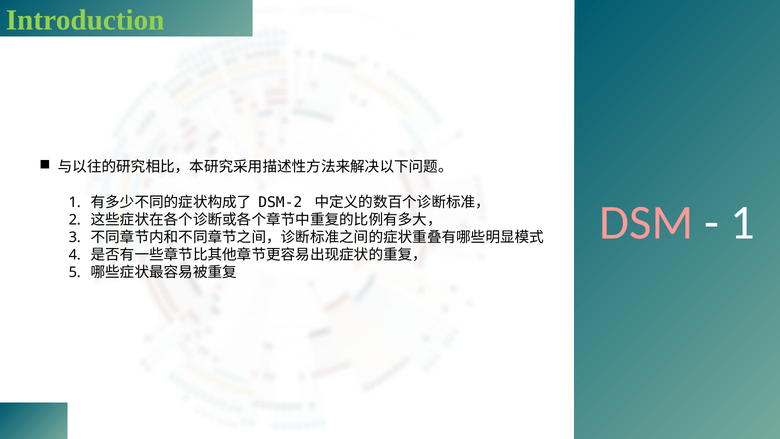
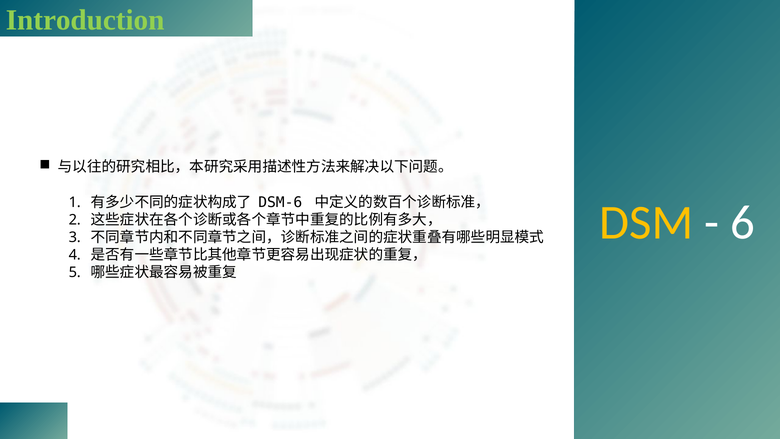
DSM-2: DSM-2 -> DSM-6
DSM colour: pink -> yellow
1 at (743, 223): 1 -> 6
